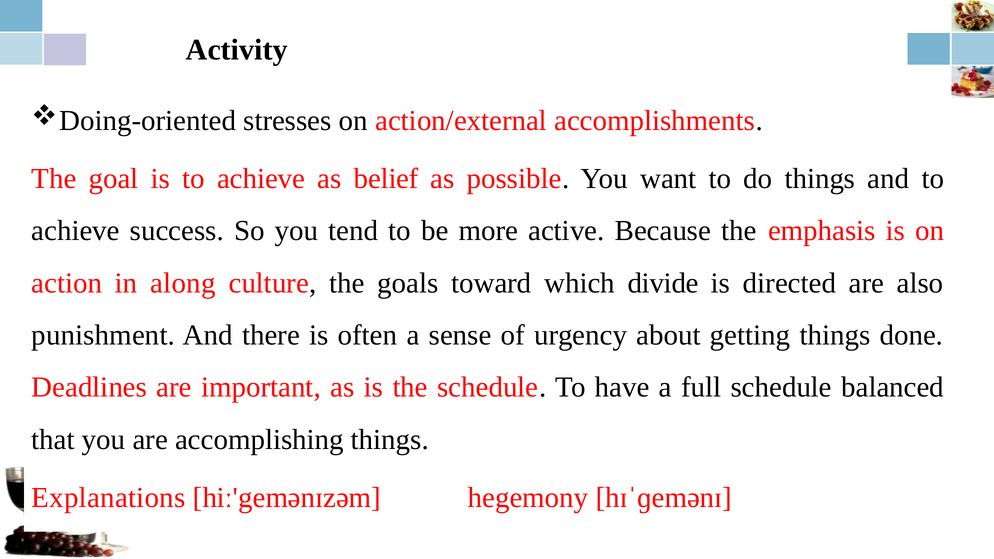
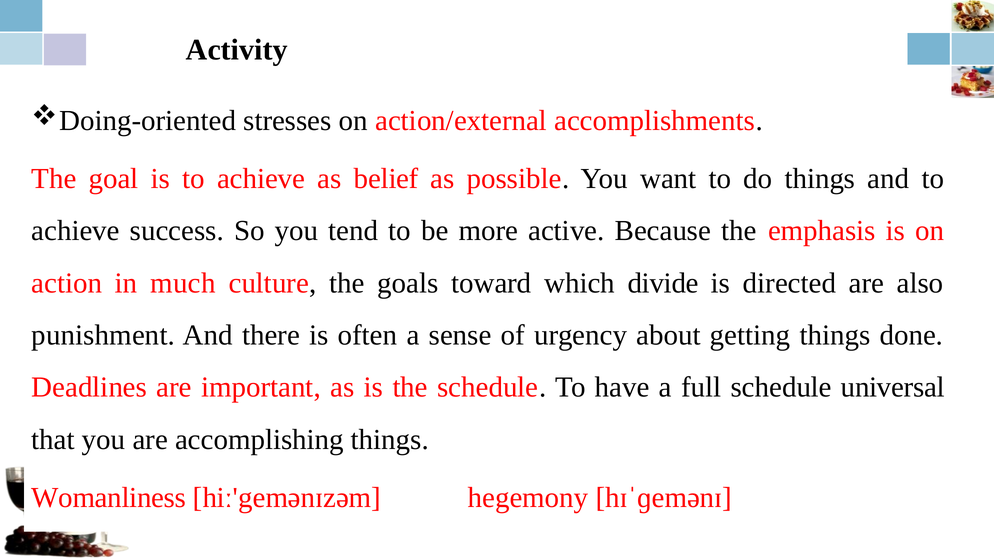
along: along -> much
balanced: balanced -> universal
Explanations: Explanations -> Womanliness
